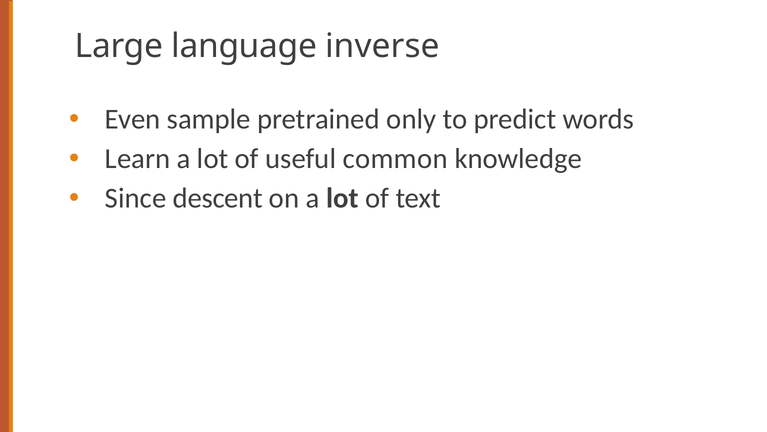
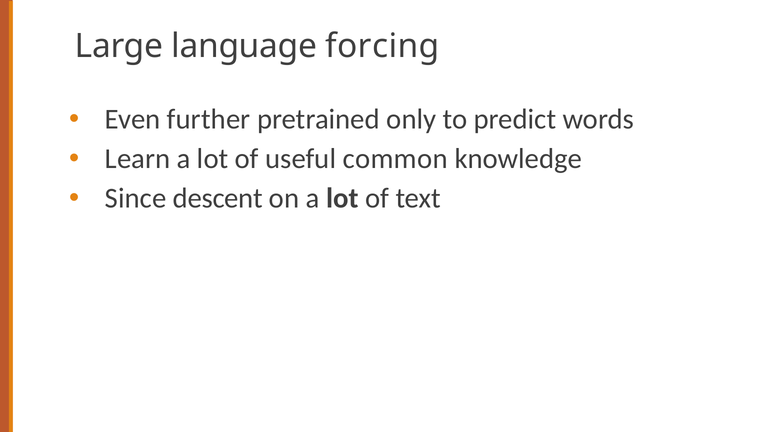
inverse: inverse -> forcing
sample: sample -> further
